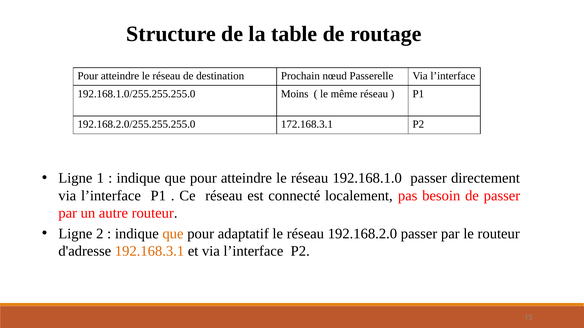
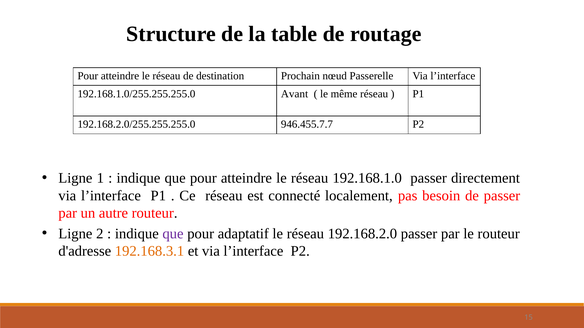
Moins: Moins -> Avant
172.168.3.1: 172.168.3.1 -> 946.455.7.7
que at (173, 234) colour: orange -> purple
